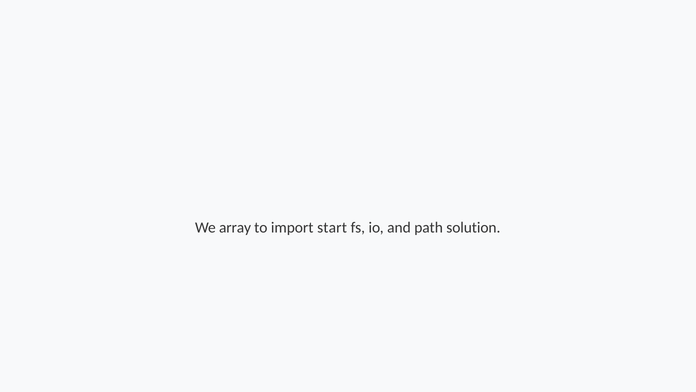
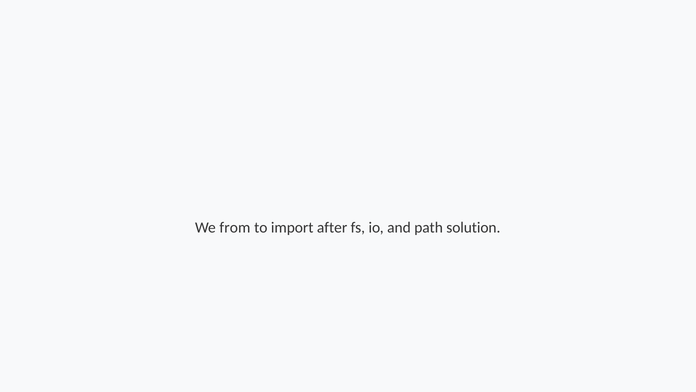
array: array -> from
start: start -> after
